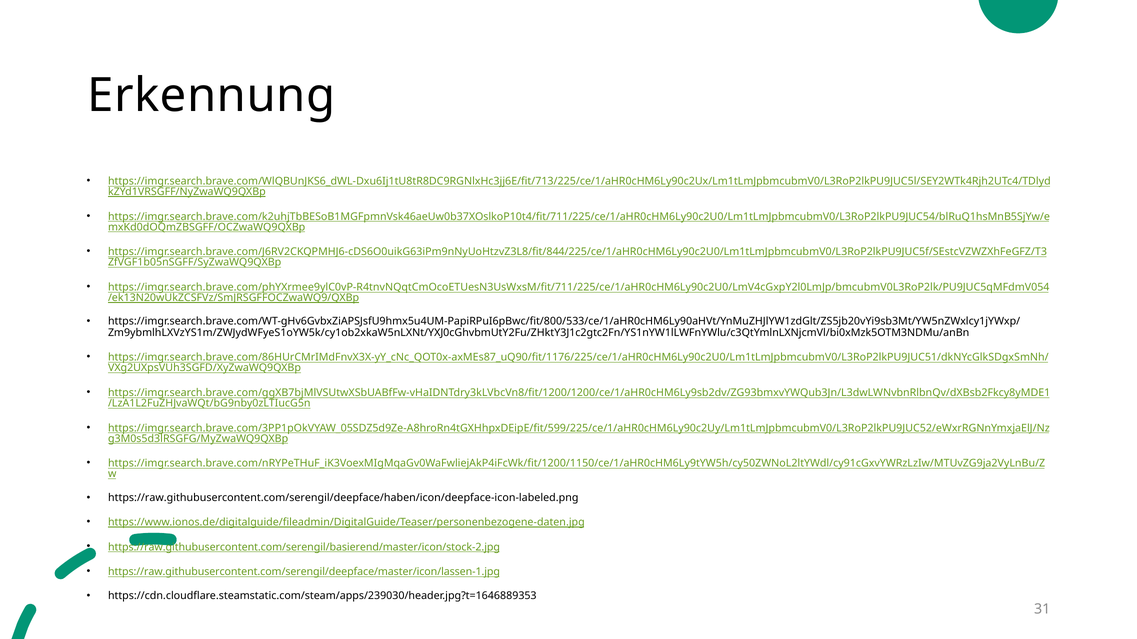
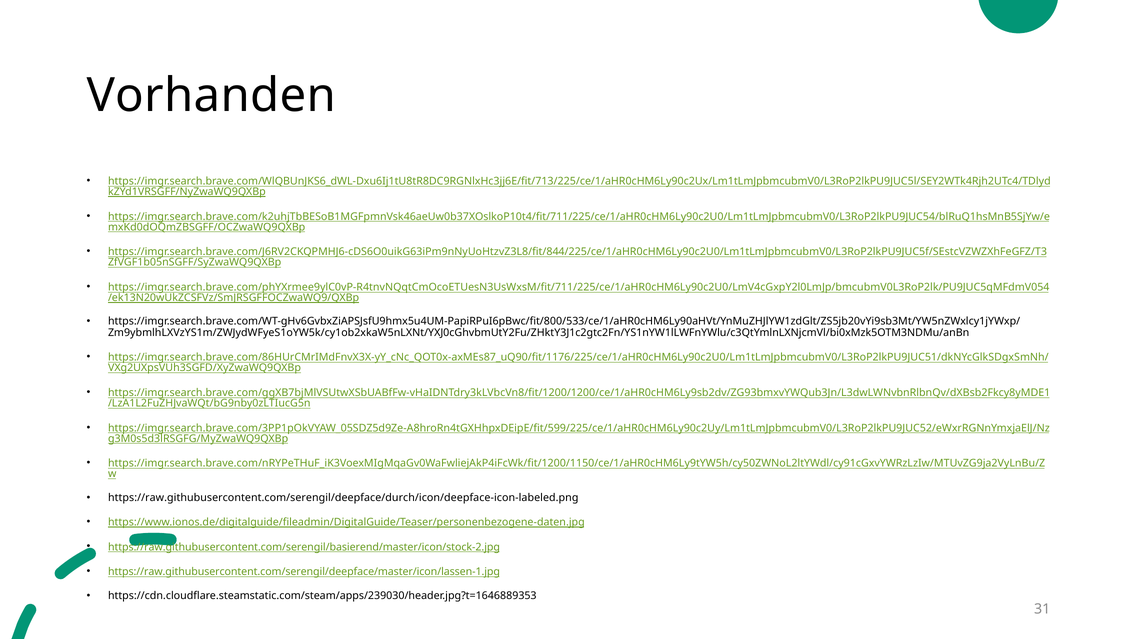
Erkennung: Erkennung -> Vorhanden
https://raw.githubusercontent.com/serengil/deepface/haben/icon/deepface-icon-labeled.png: https://raw.githubusercontent.com/serengil/deepface/haben/icon/deepface-icon-labeled.png -> https://raw.githubusercontent.com/serengil/deepface/durch/icon/deepface-icon-labeled.png
